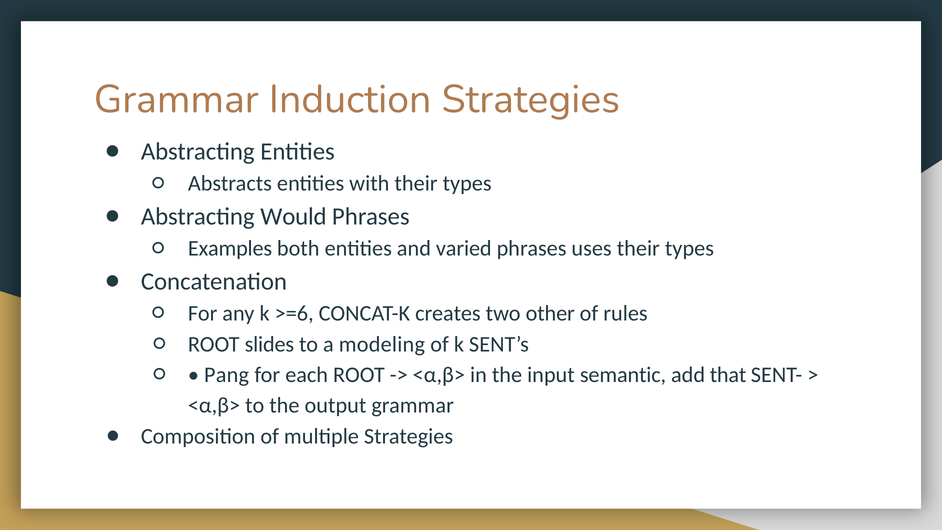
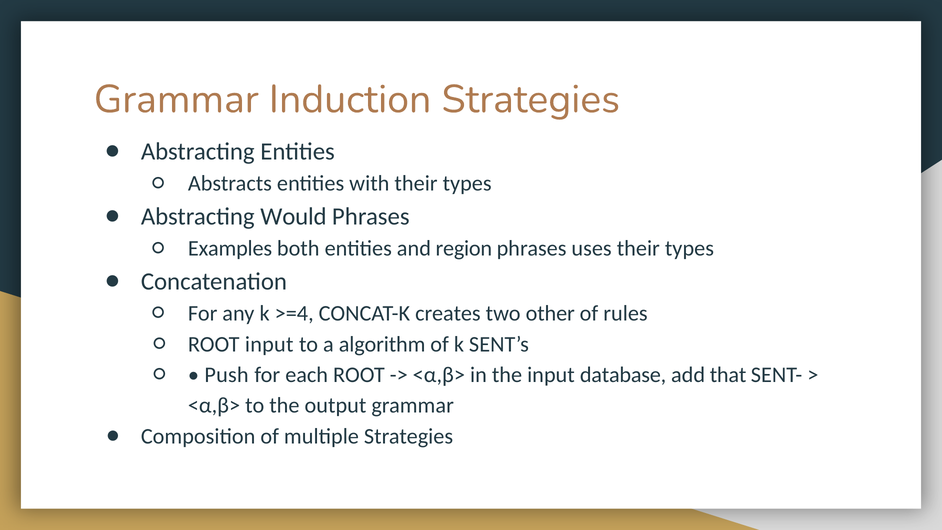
varied: varied -> region
>=6: >=6 -> >=4
ROOT slides: slides -> input
modeling: modeling -> algorithm
Pang: Pang -> Push
semantic: semantic -> database
